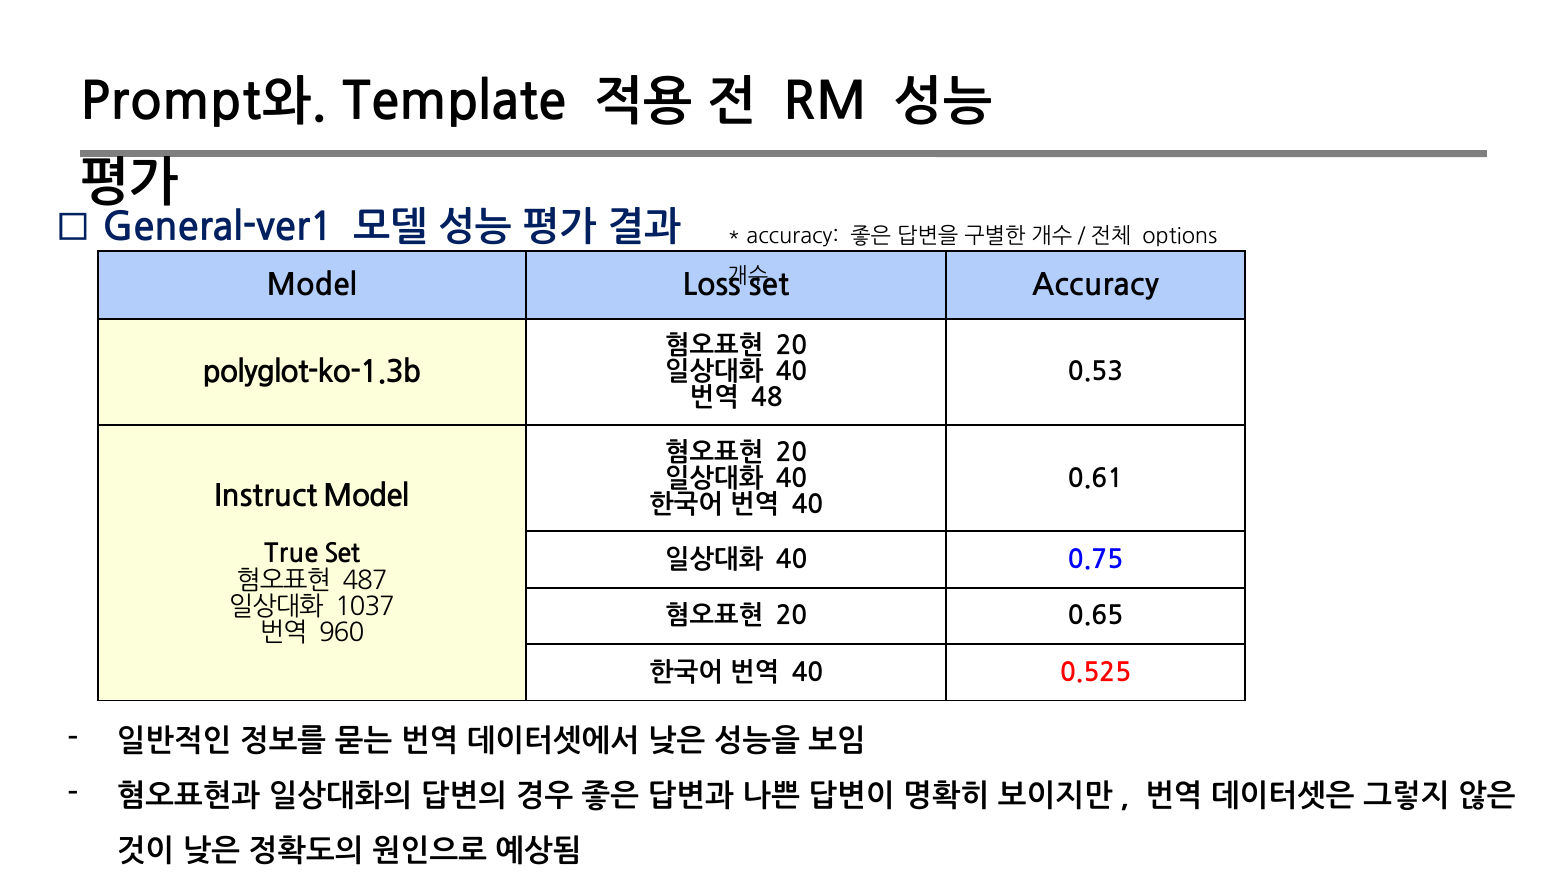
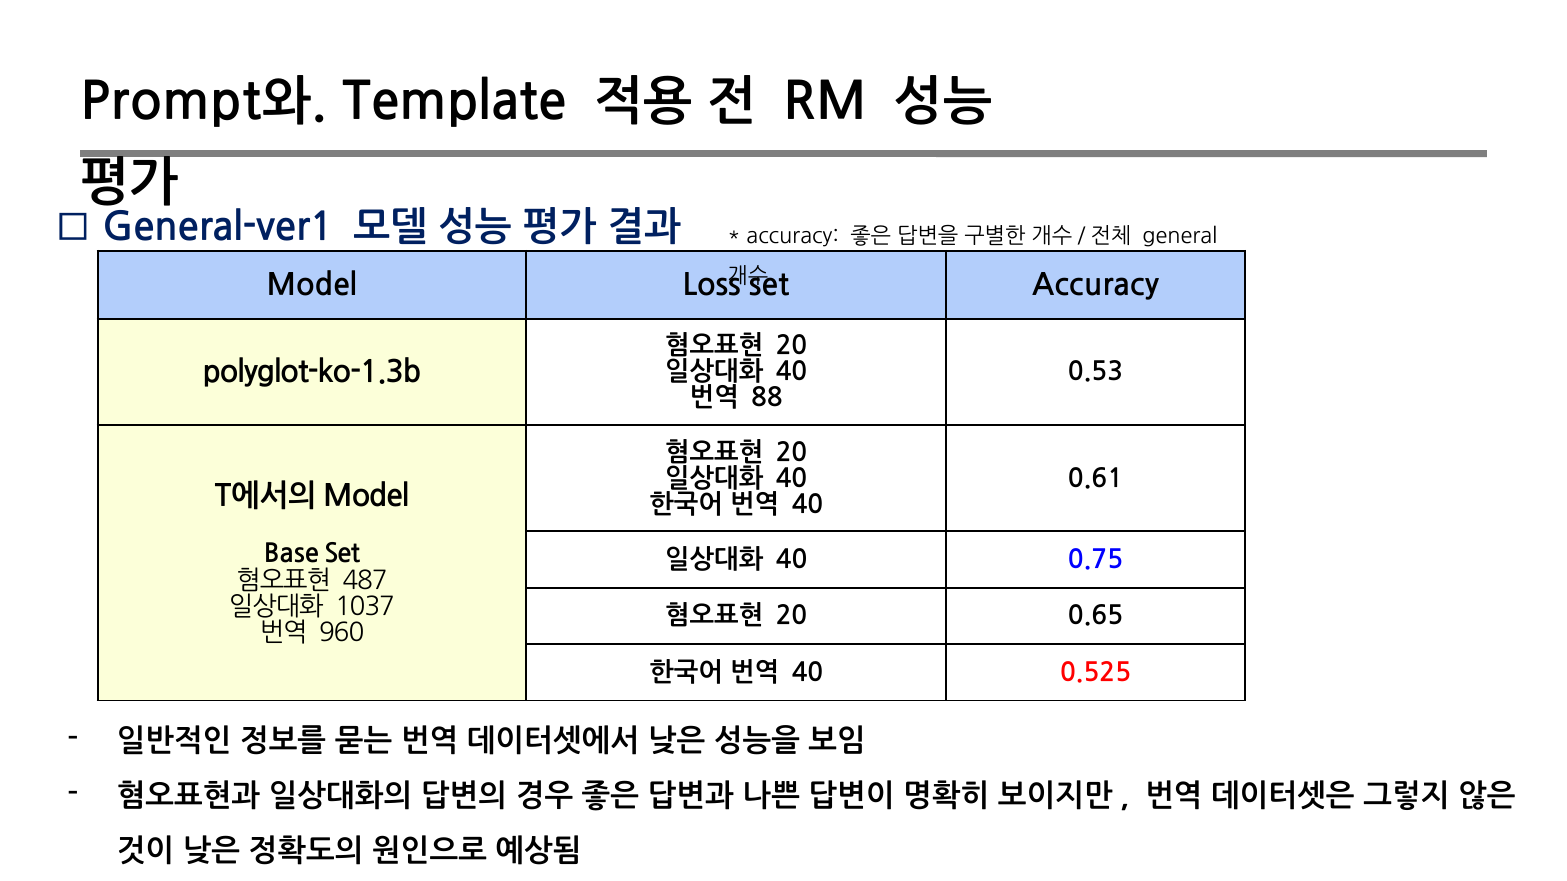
options: options -> general
48: 48 -> 88
Instruct: Instruct -> T에서의
True: True -> Base
